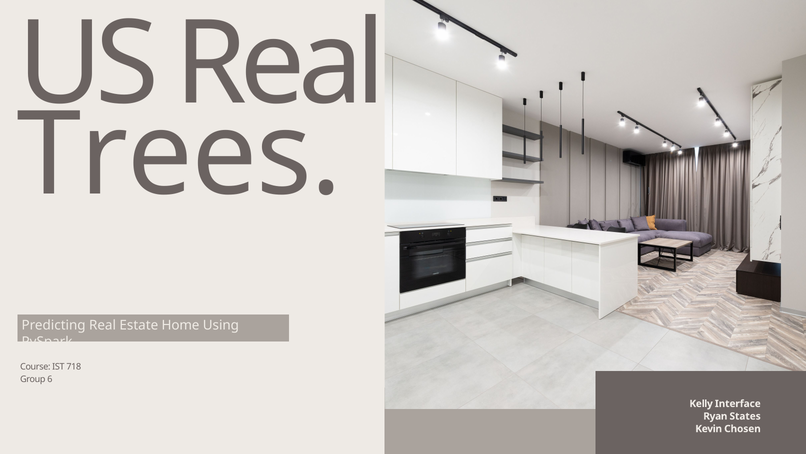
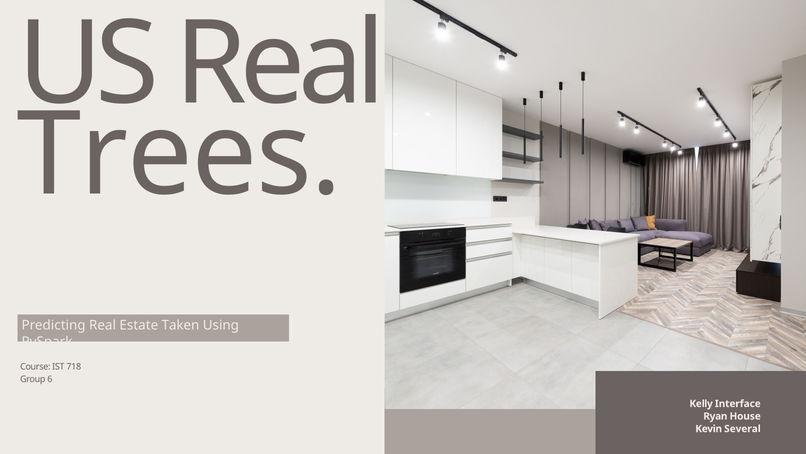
Home: Home -> Taken
States: States -> House
Chosen: Chosen -> Several
